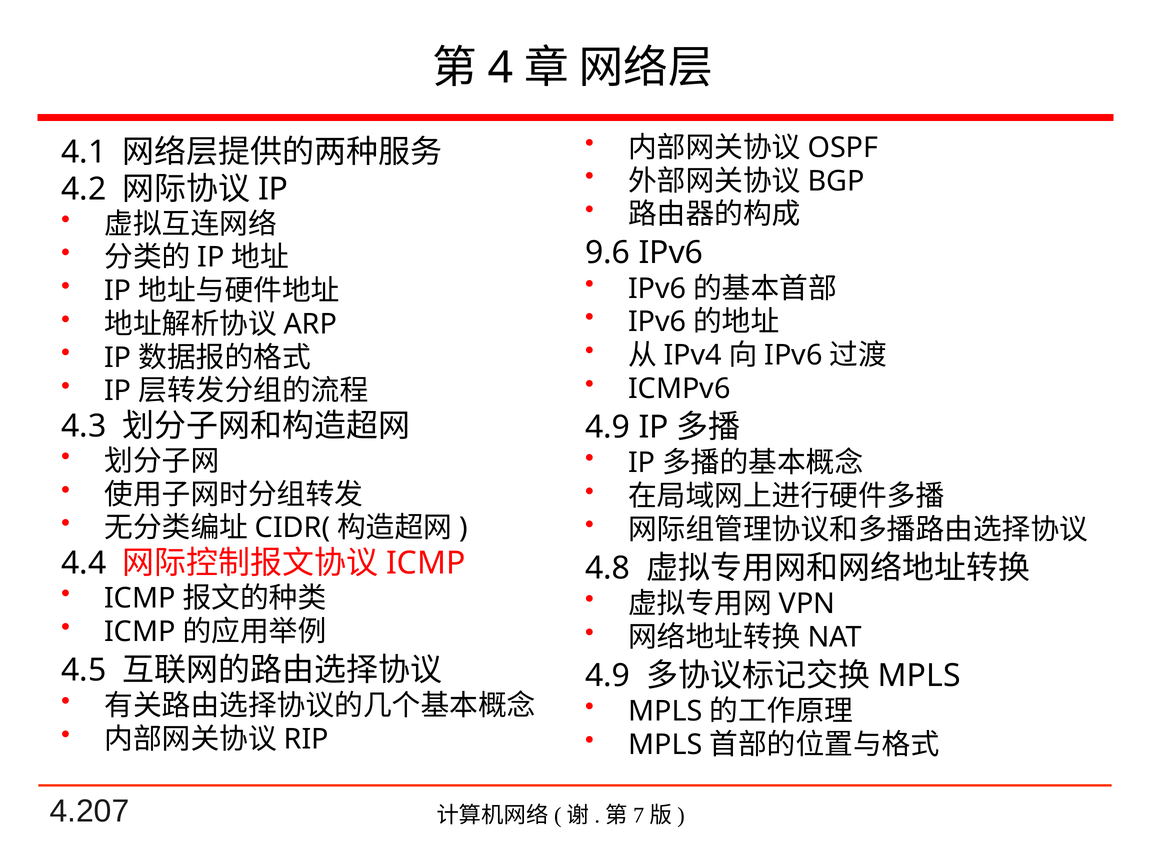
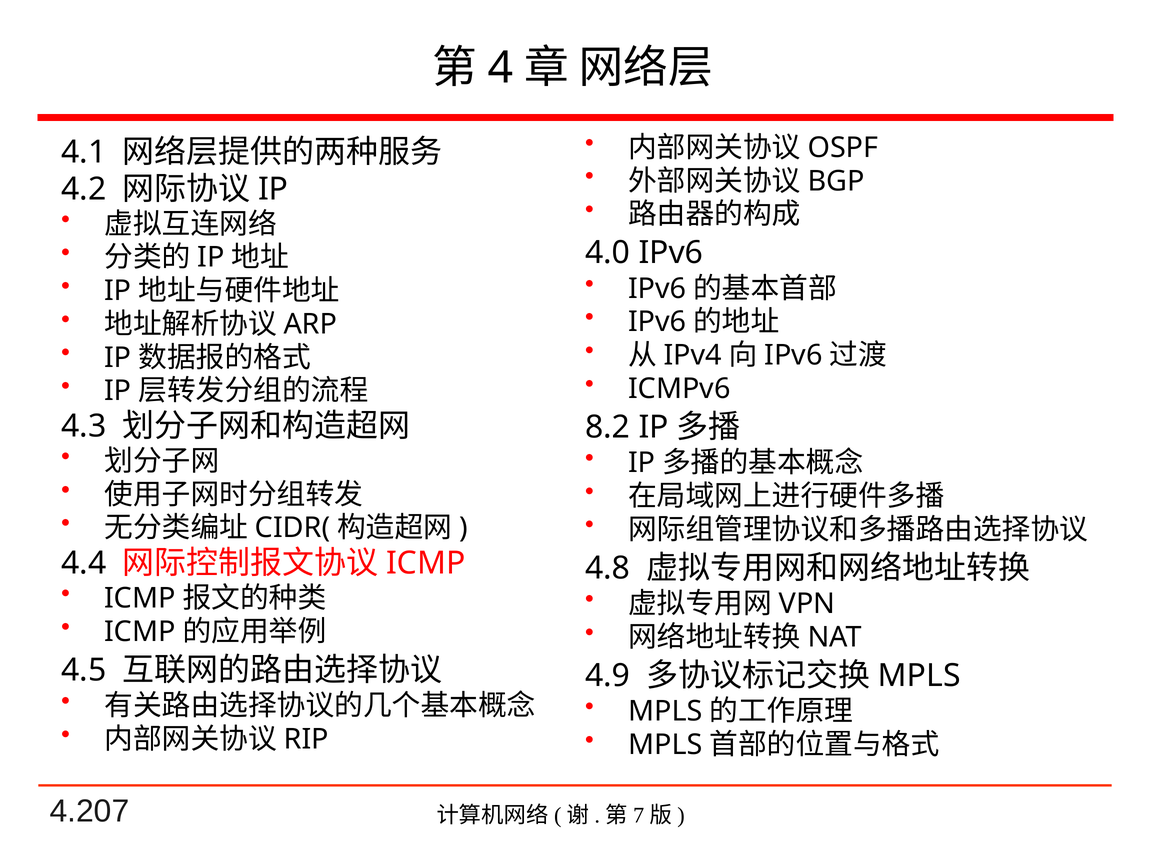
9.6: 9.6 -> 4.0
4.9 at (608, 427): 4.9 -> 8.2
